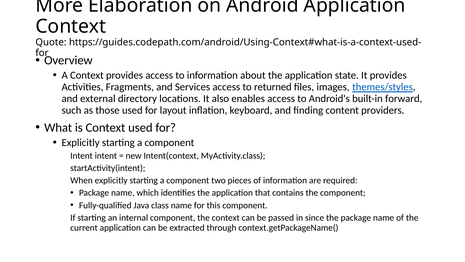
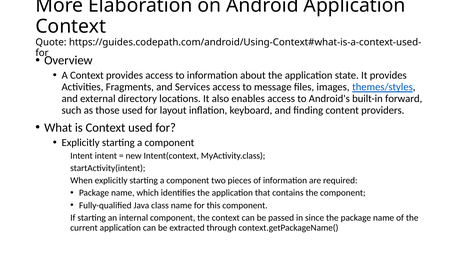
returned: returned -> message
